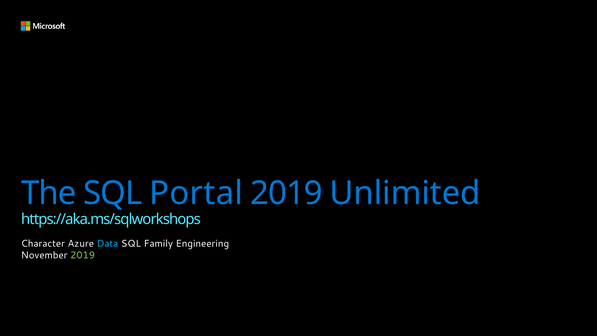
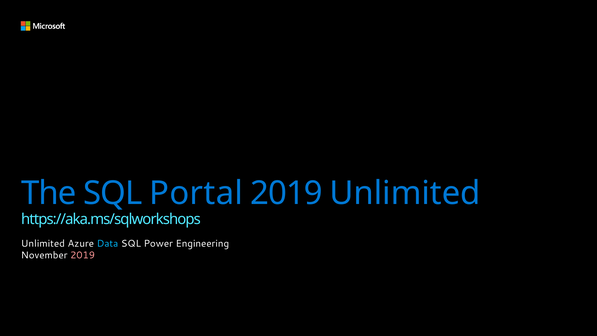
Character at (43, 243): Character -> Unlimited
Family: Family -> Power
2019 at (83, 255) colour: light green -> pink
